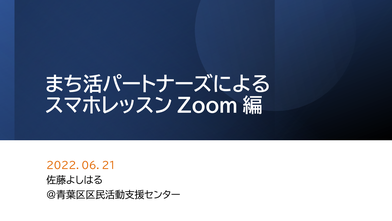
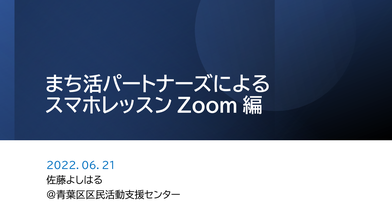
２０２２．０６．２１ colour: orange -> blue
